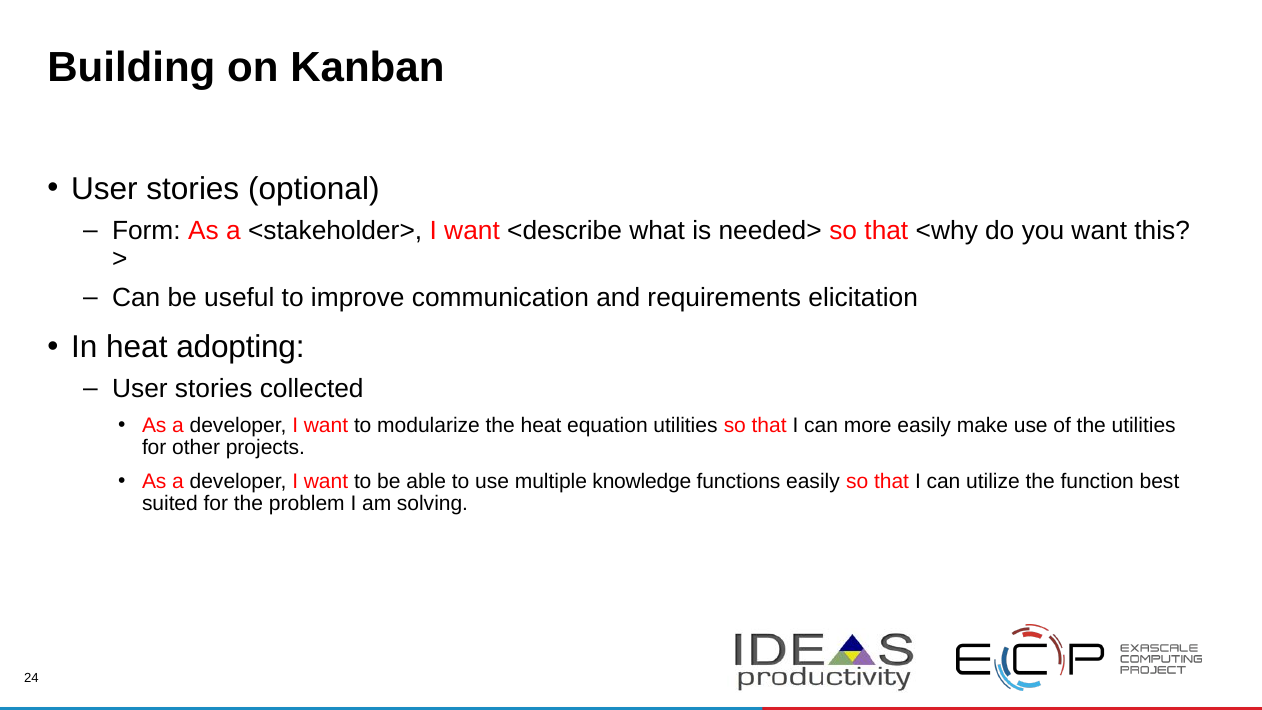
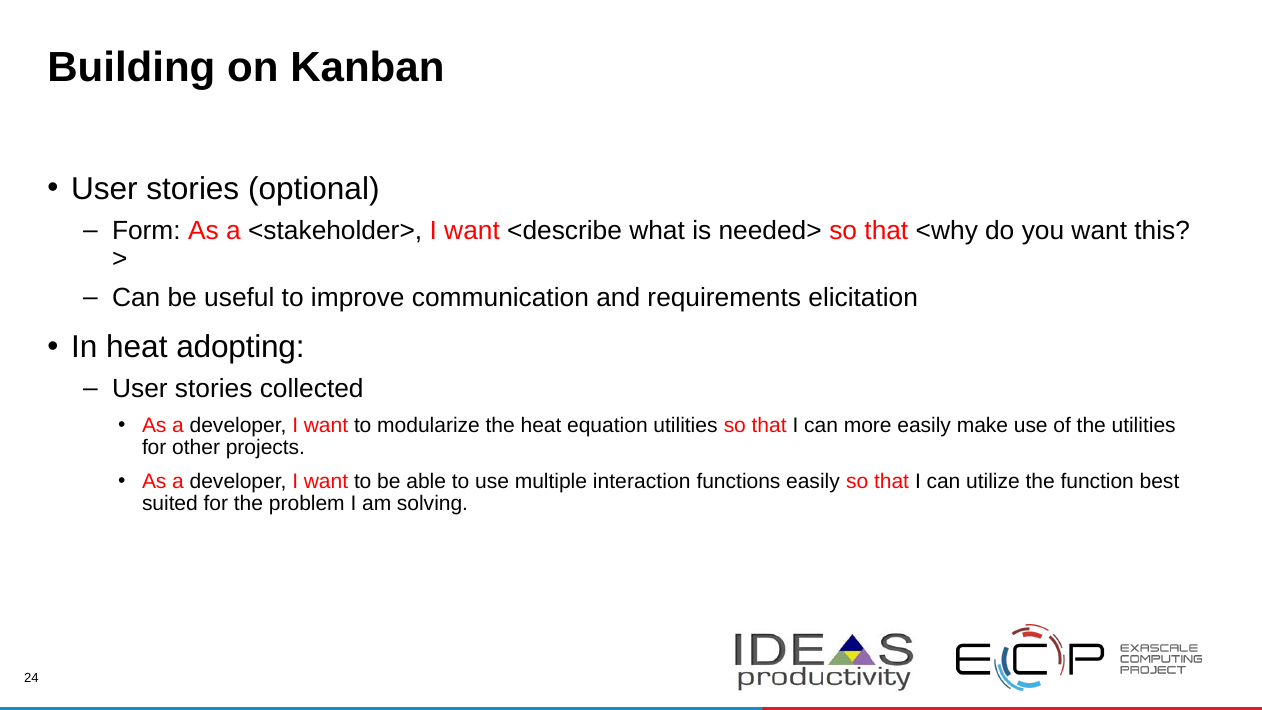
knowledge: knowledge -> interaction
